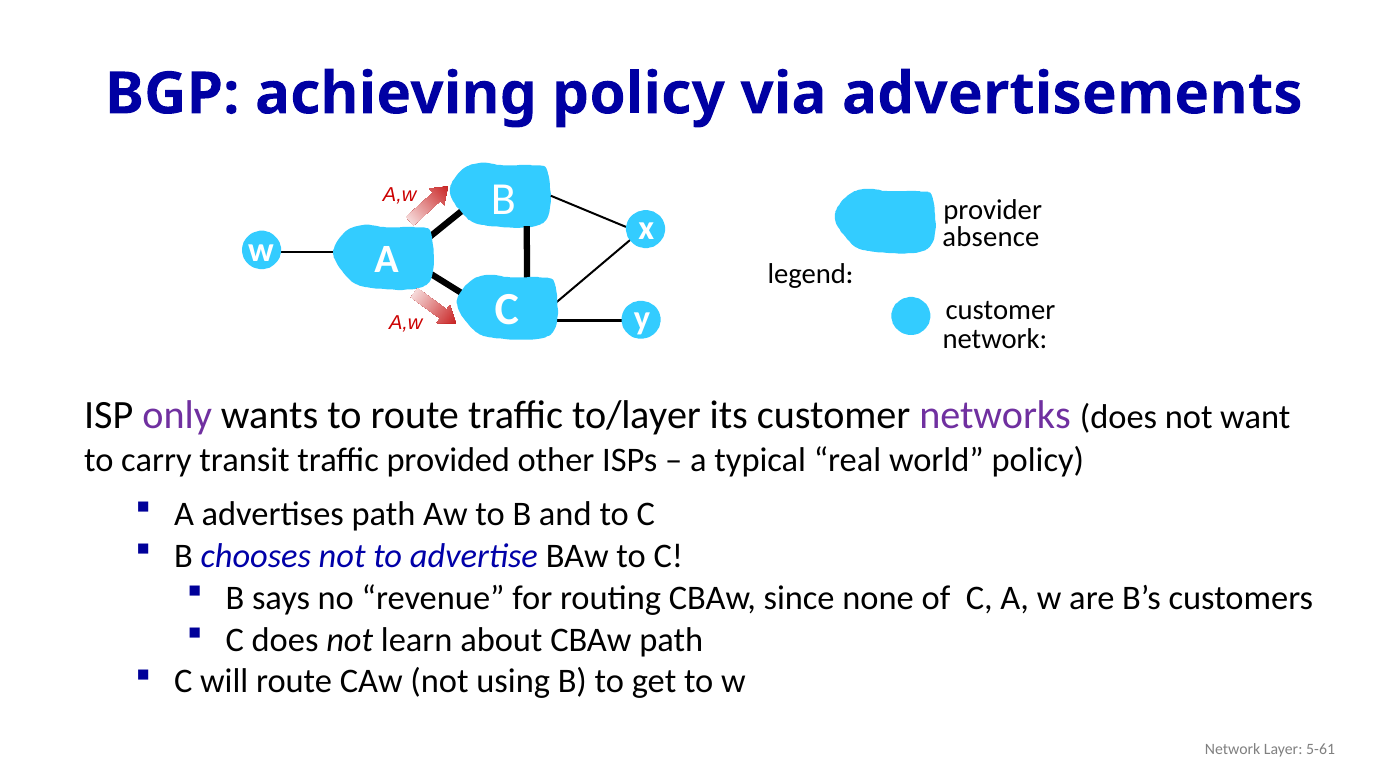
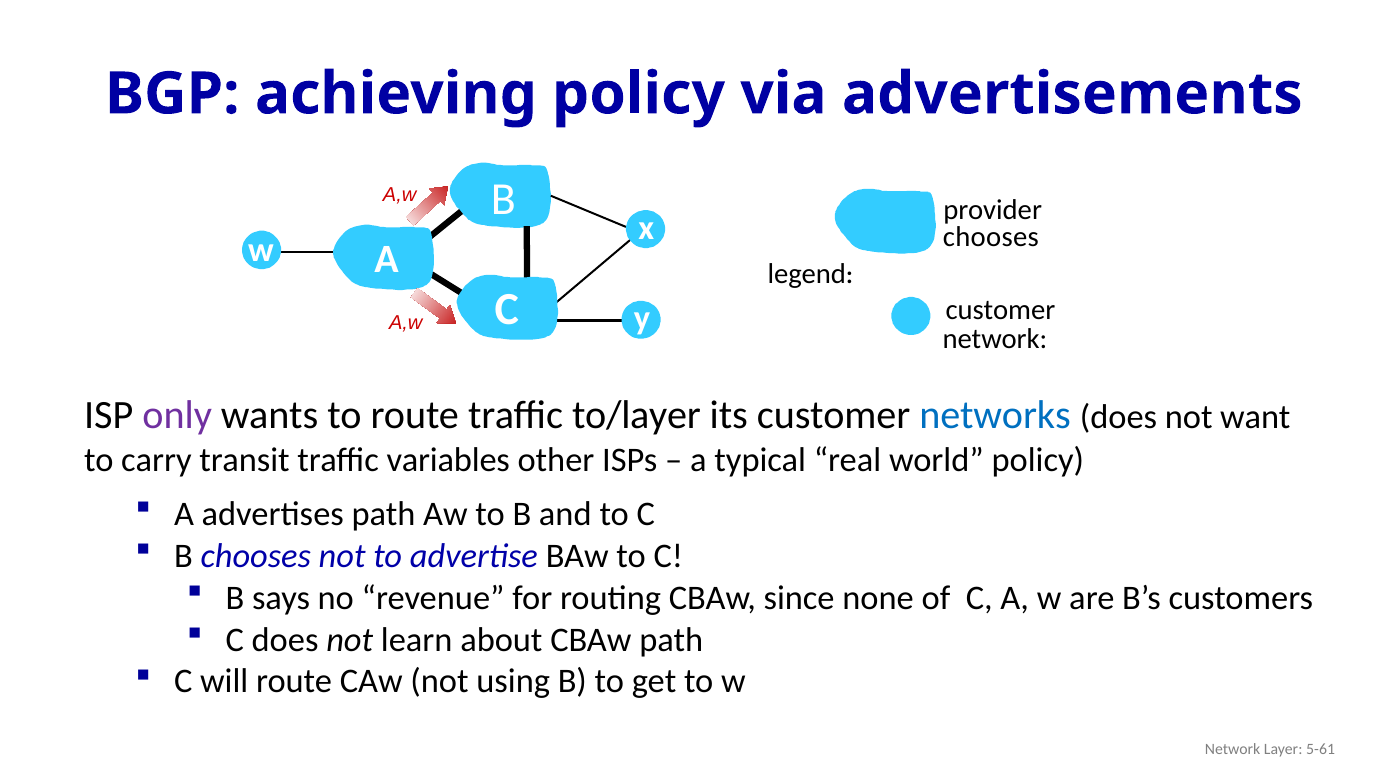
absence at (991, 237): absence -> chooses
networks colour: purple -> blue
provided: provided -> variables
